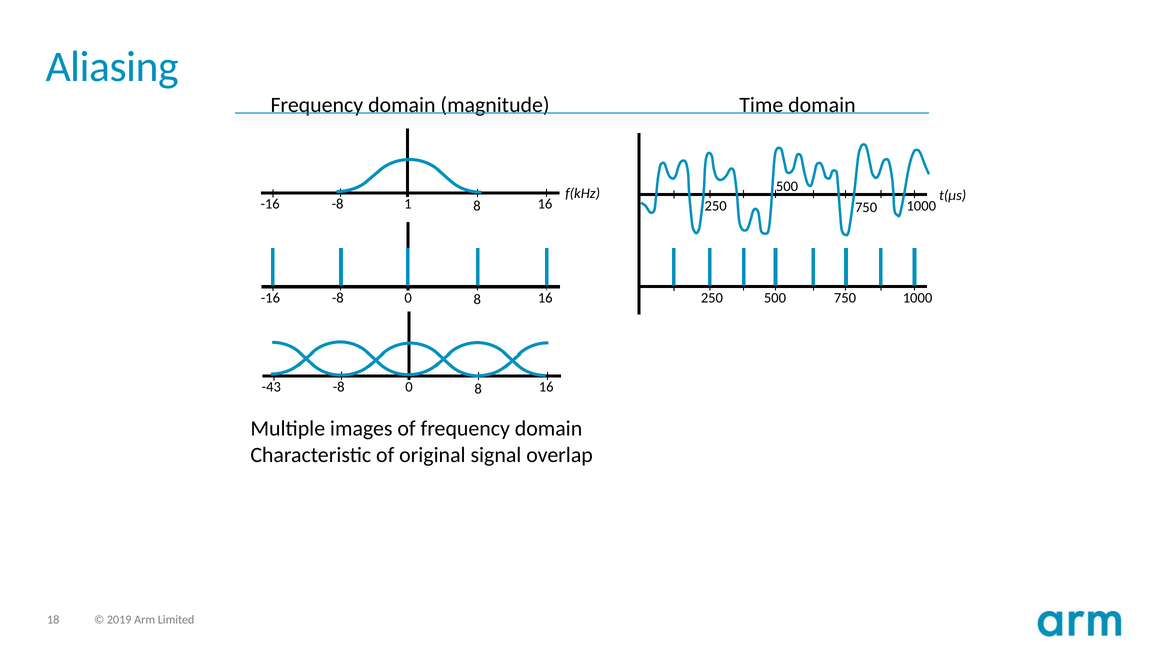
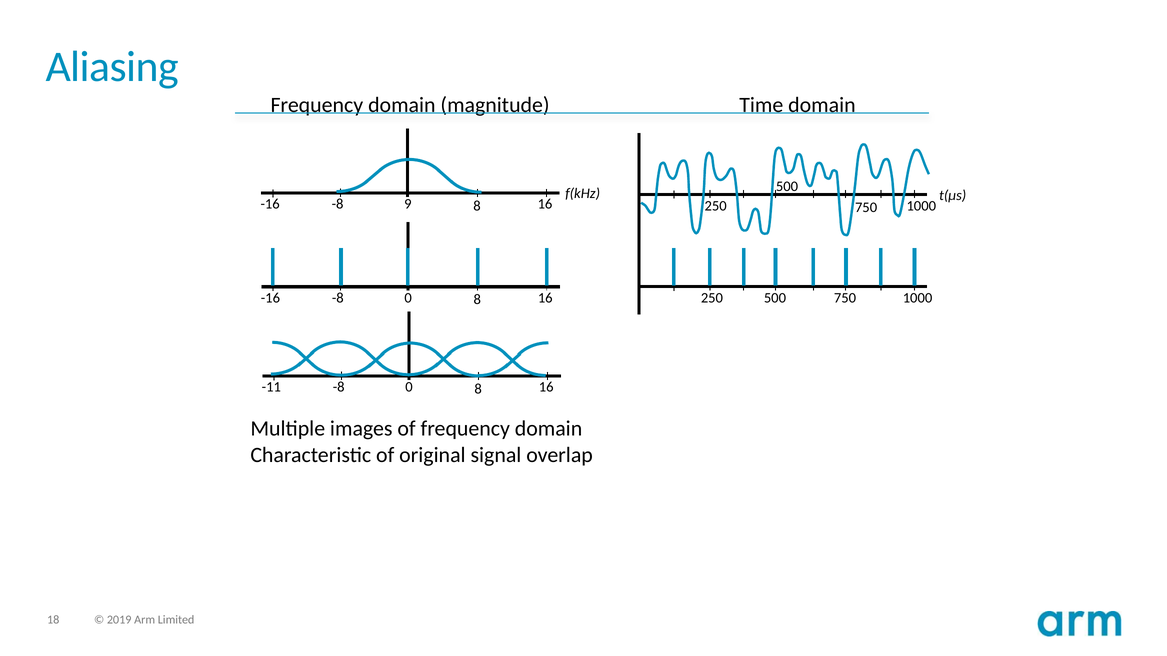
1: 1 -> 9
-43: -43 -> -11
